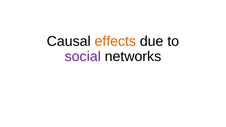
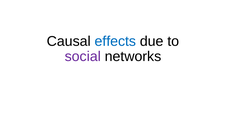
effects colour: orange -> blue
